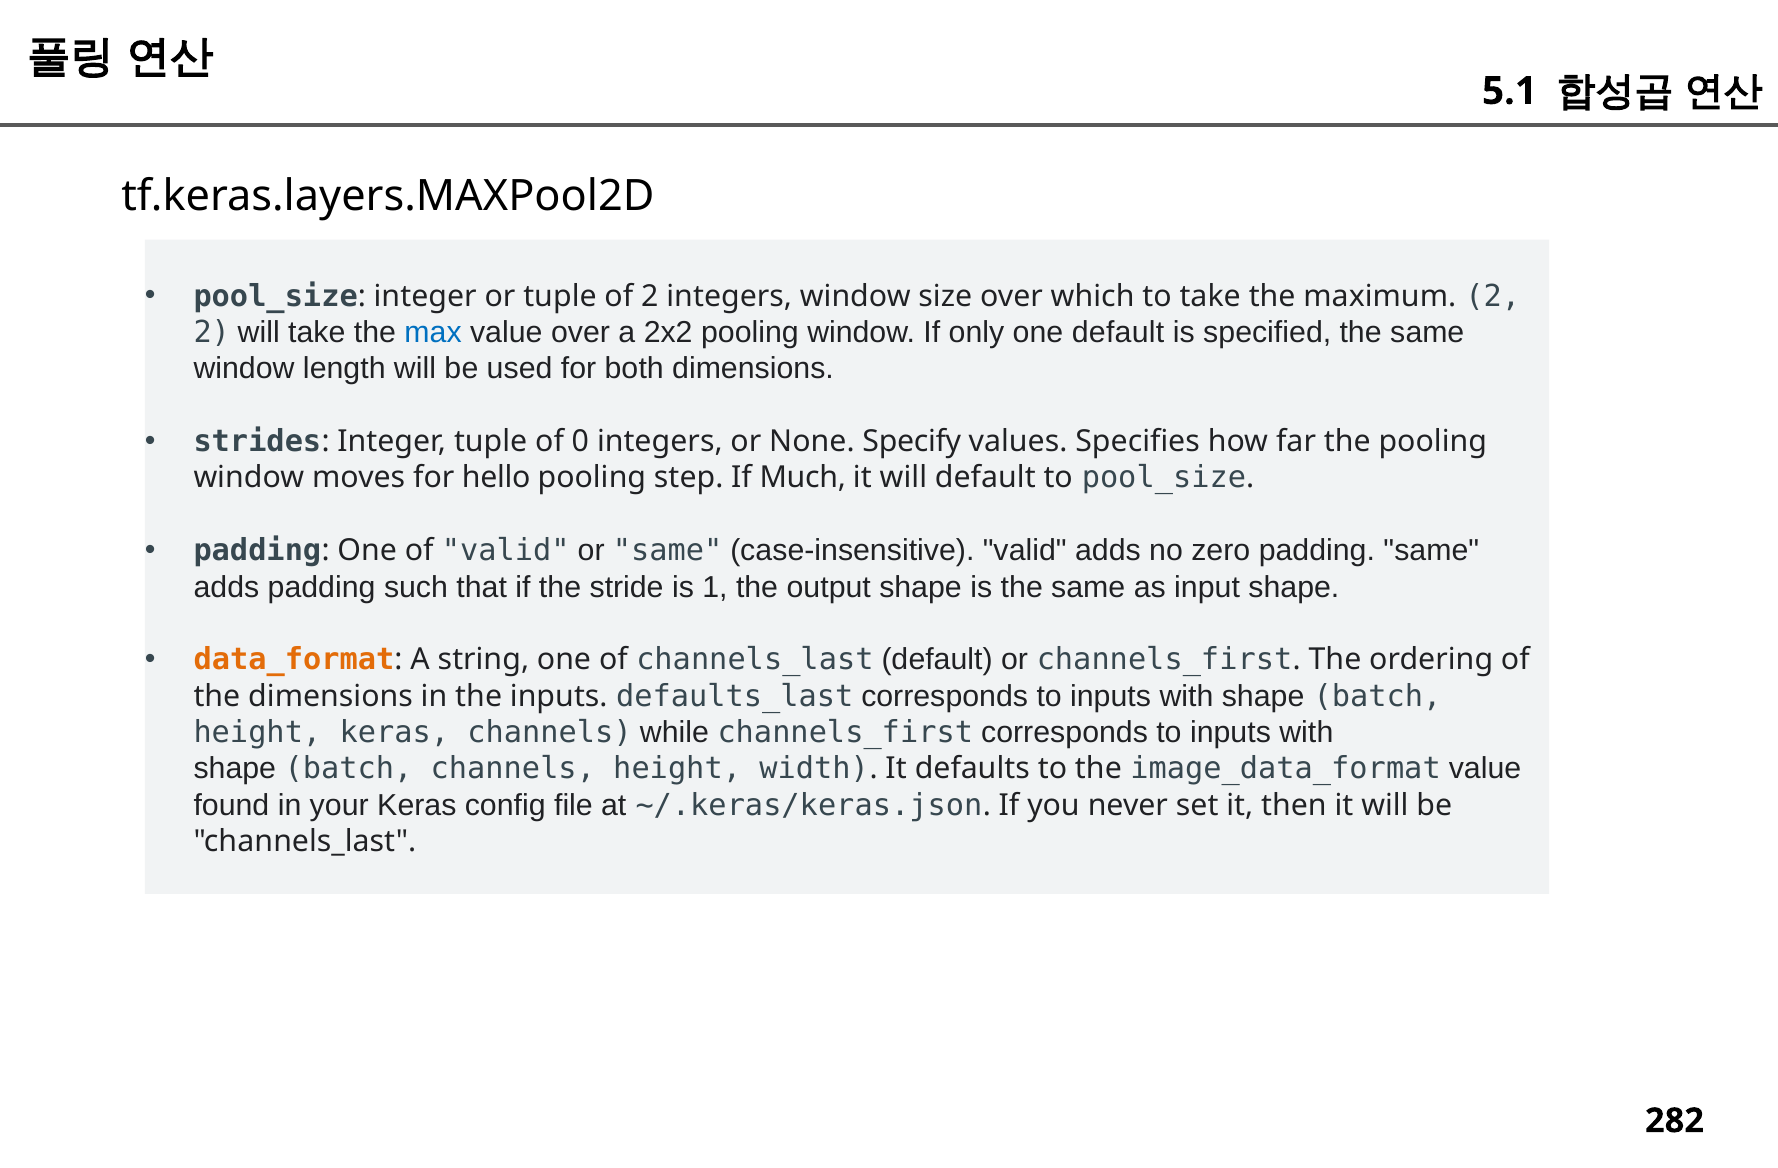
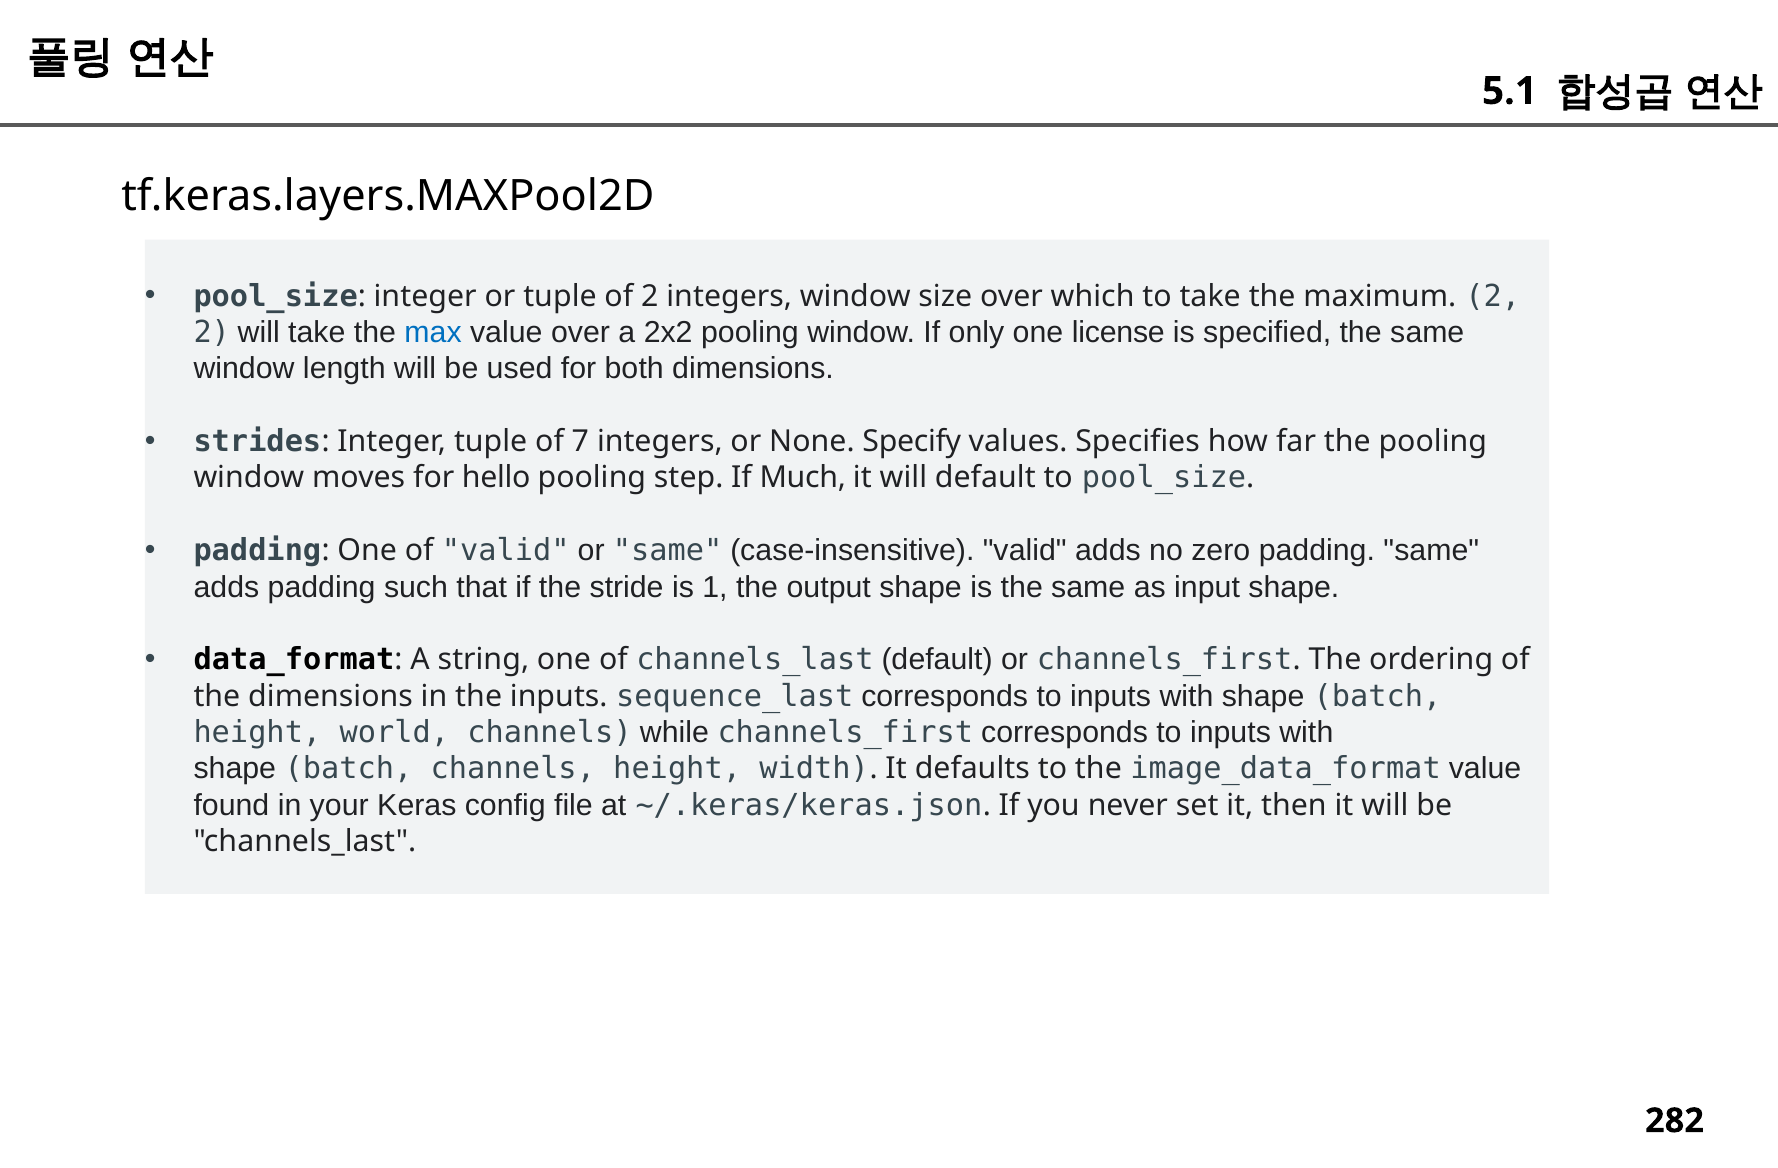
one default: default -> license
0: 0 -> 7
data_format colour: orange -> black
defaults_last: defaults_last -> sequence_last
height keras: keras -> world
